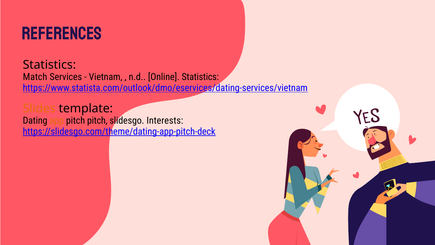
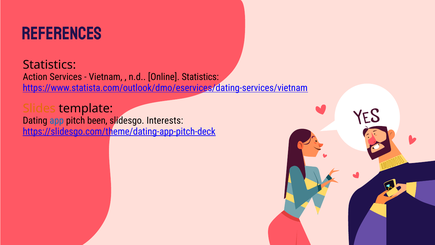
Match: Match -> Action
app colour: orange -> blue
pitch pitch: pitch -> been
